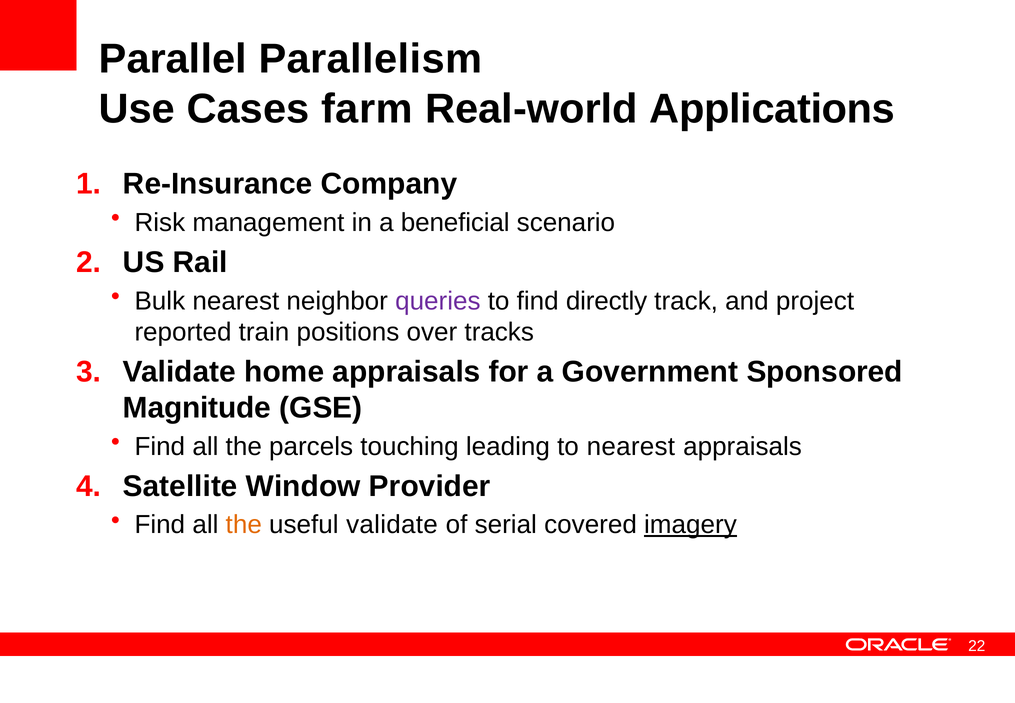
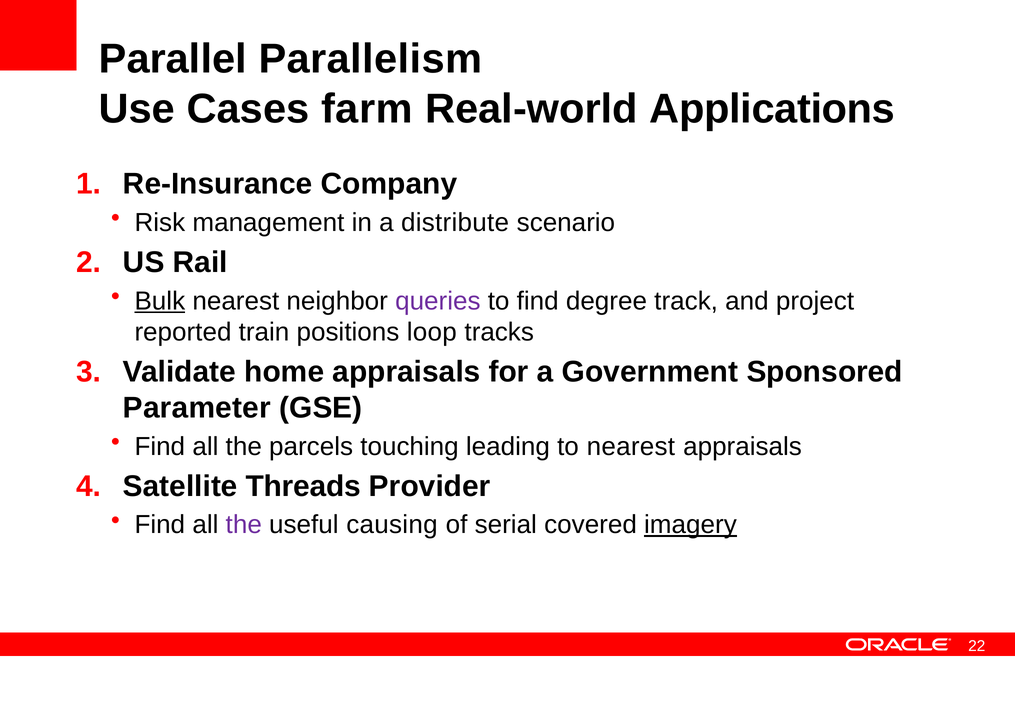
beneficial: beneficial -> distribute
Bulk underline: none -> present
directly: directly -> degree
over: over -> loop
Magnitude: Magnitude -> Parameter
Window: Window -> Threads
the at (244, 525) colour: orange -> purple
useful validate: validate -> causing
